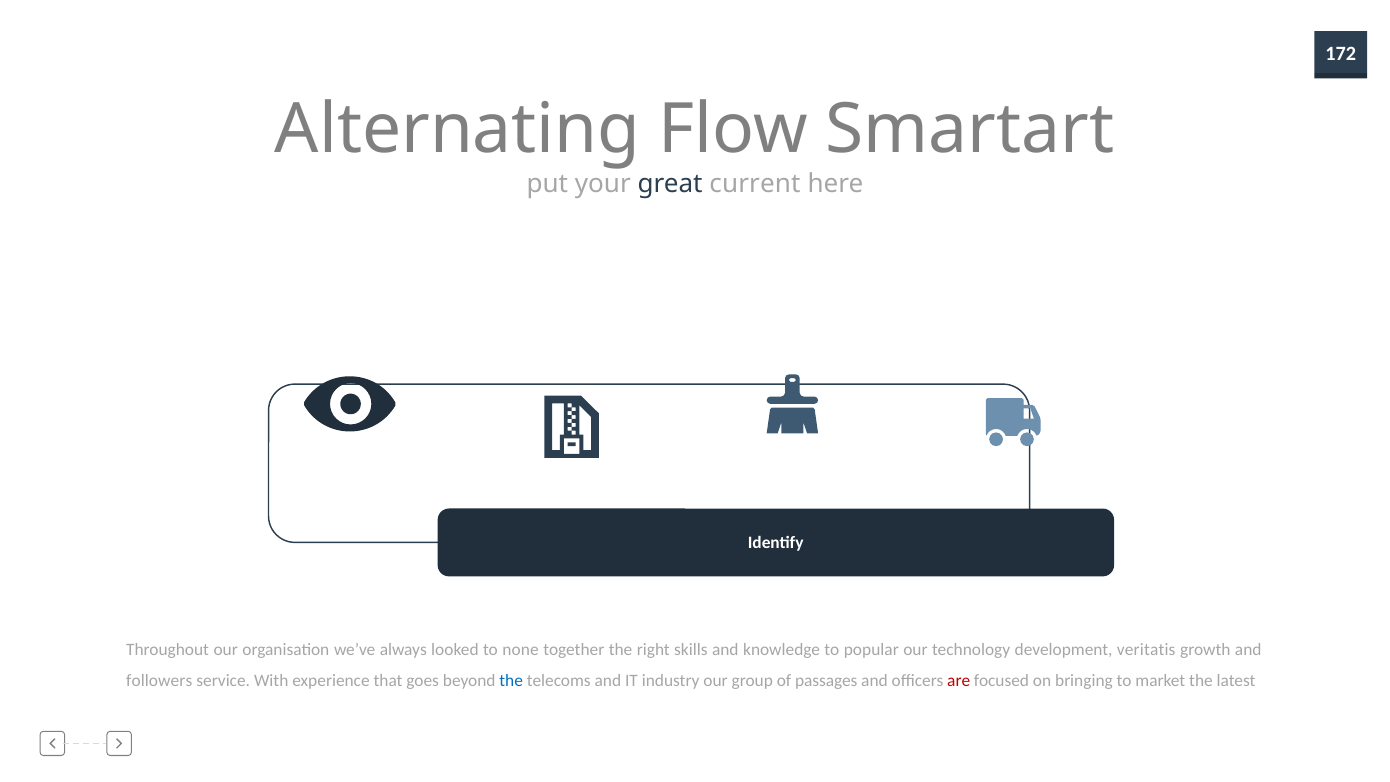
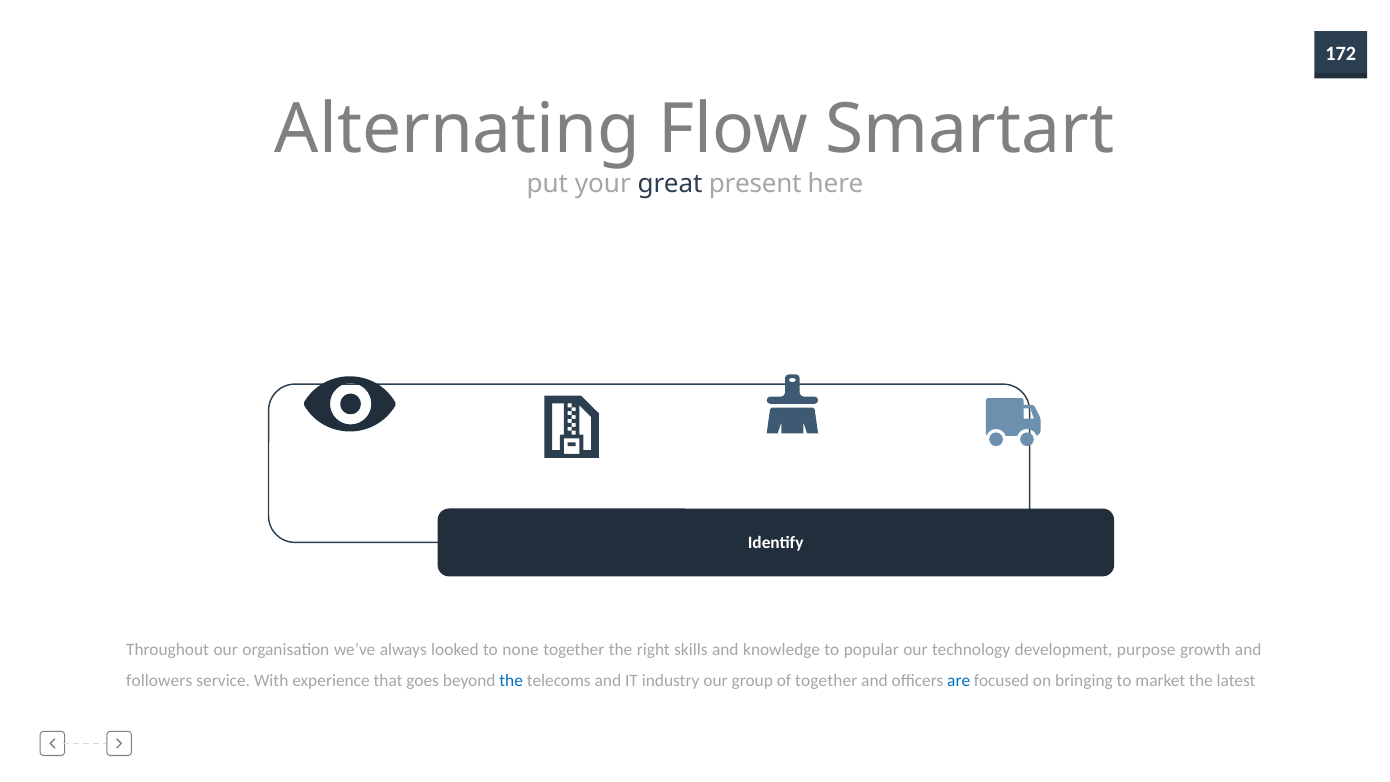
current: current -> present
veritatis: veritatis -> purpose
of passages: passages -> together
are colour: red -> blue
